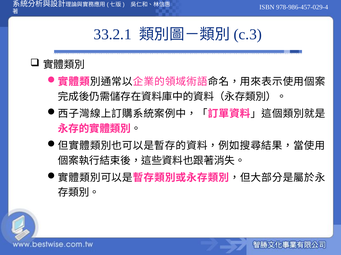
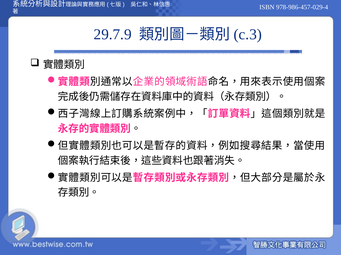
33.2.1: 33.2.1 -> 29.7.9
